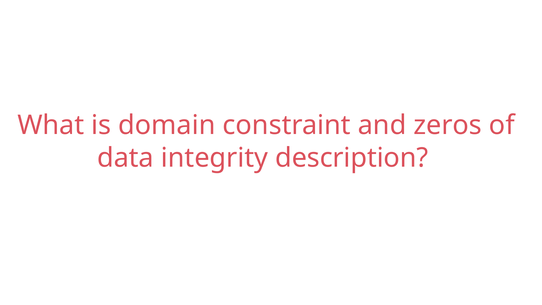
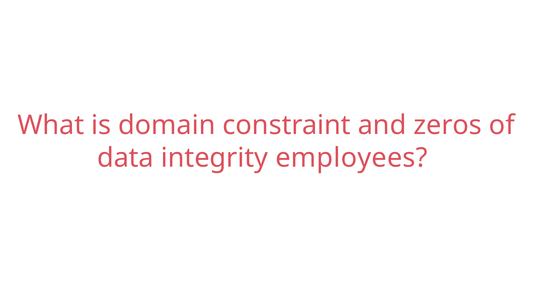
description: description -> employees
